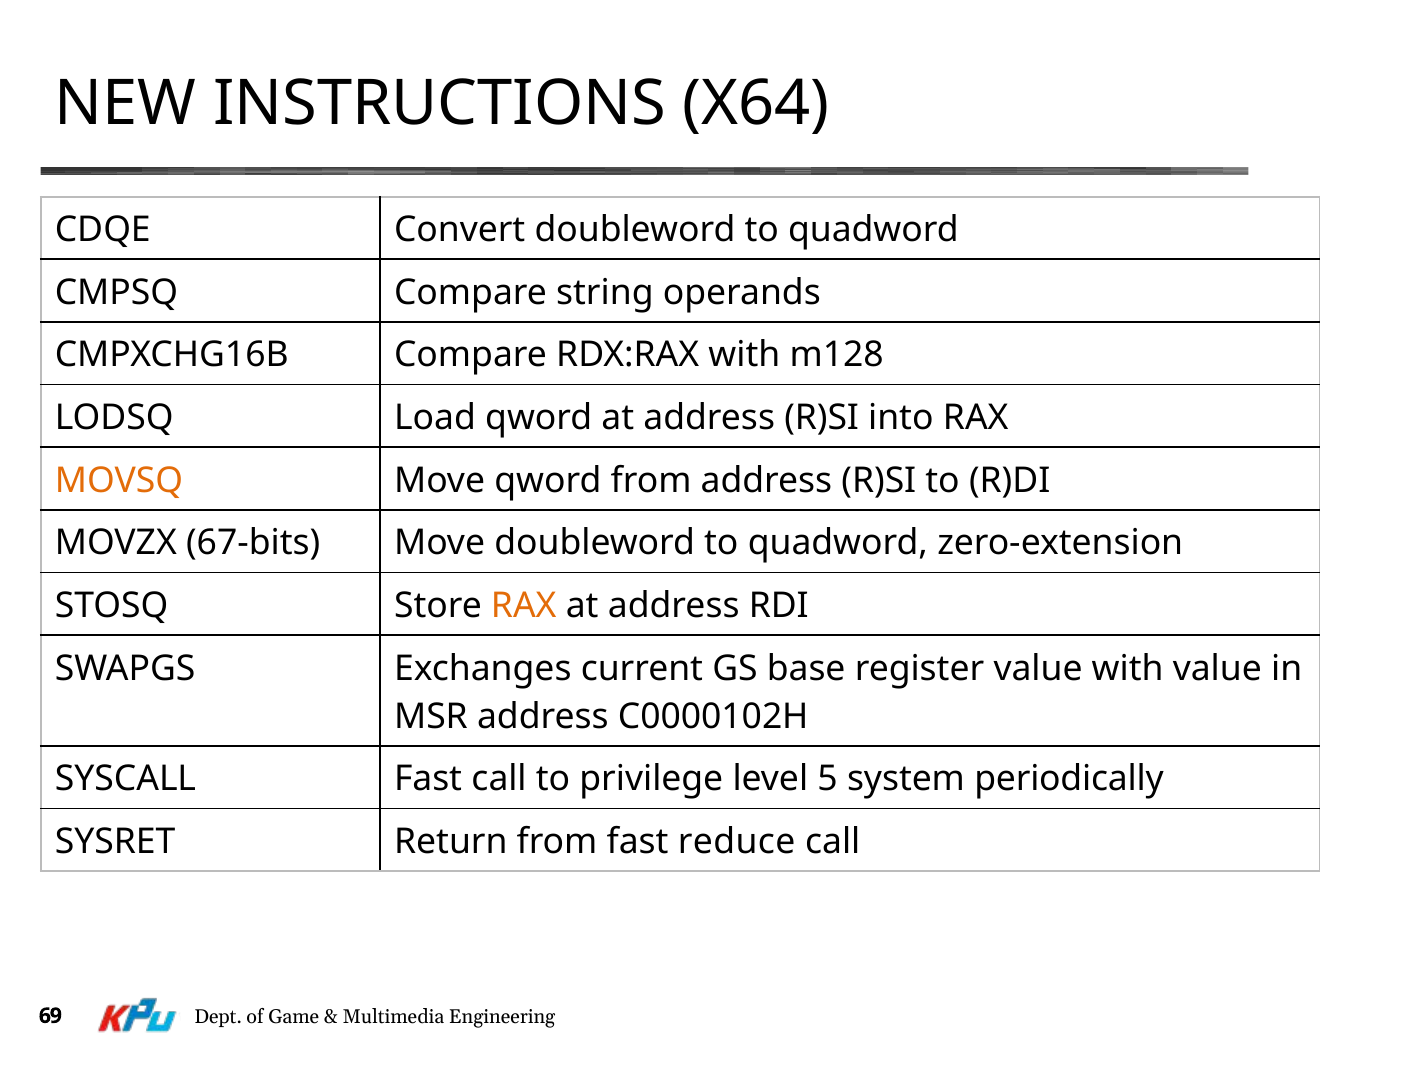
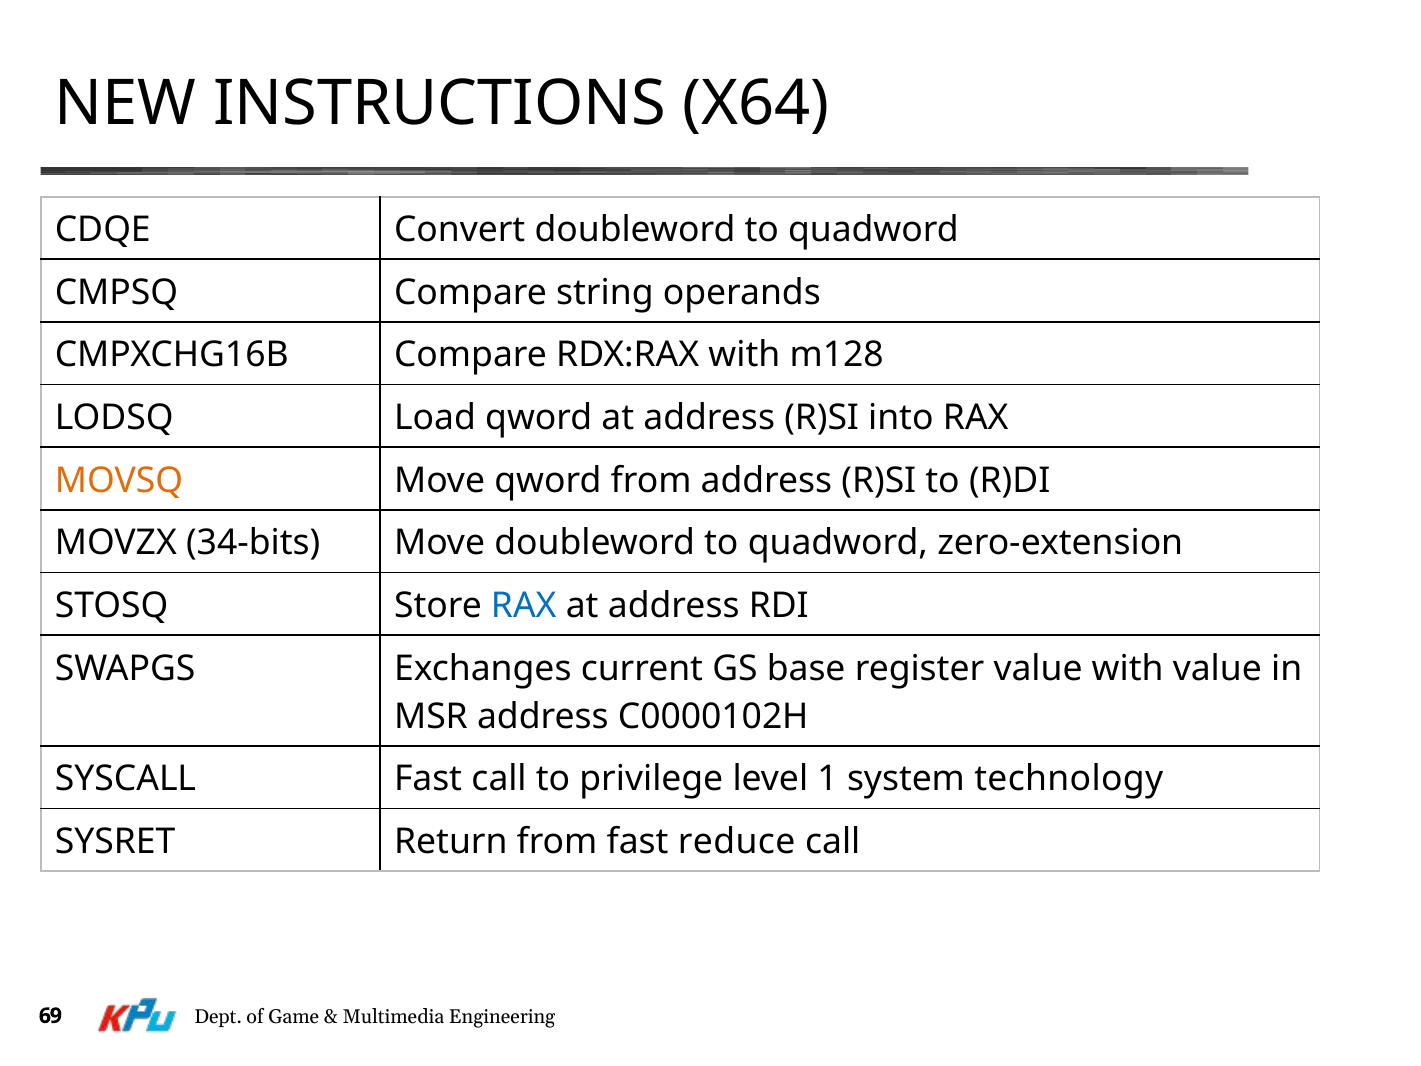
67-bits: 67-bits -> 34-bits
RAX at (524, 606) colour: orange -> blue
5: 5 -> 1
periodically: periodically -> technology
